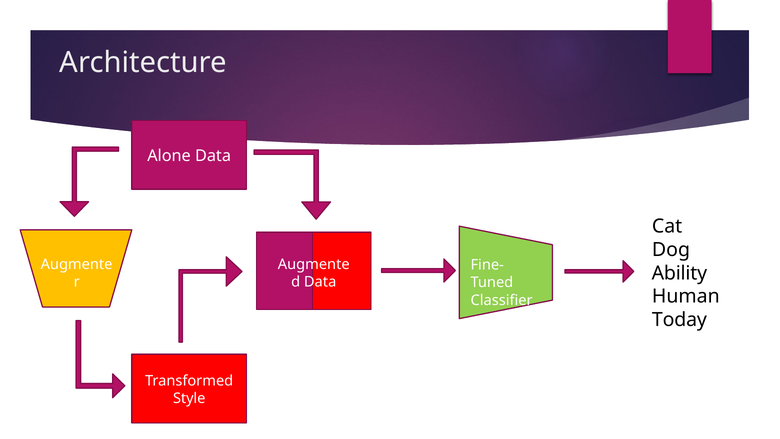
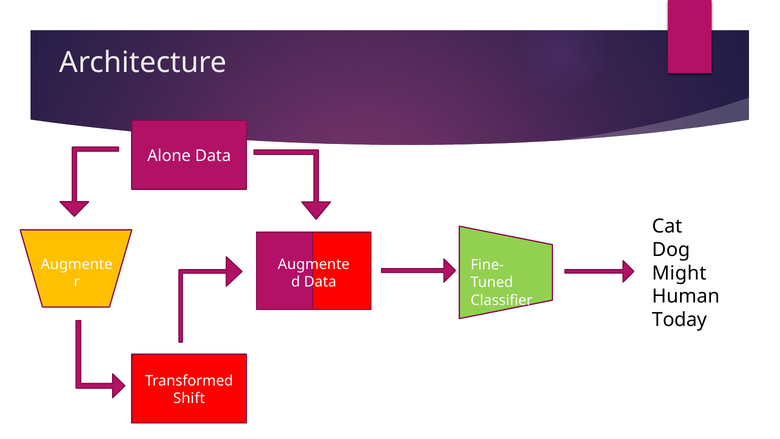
Ability: Ability -> Might
Style: Style -> Shift
